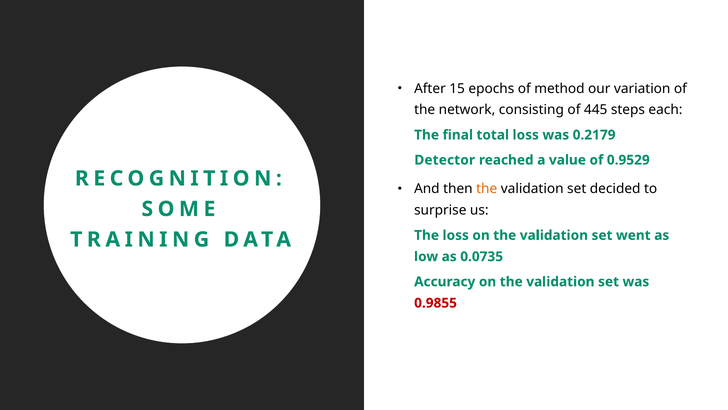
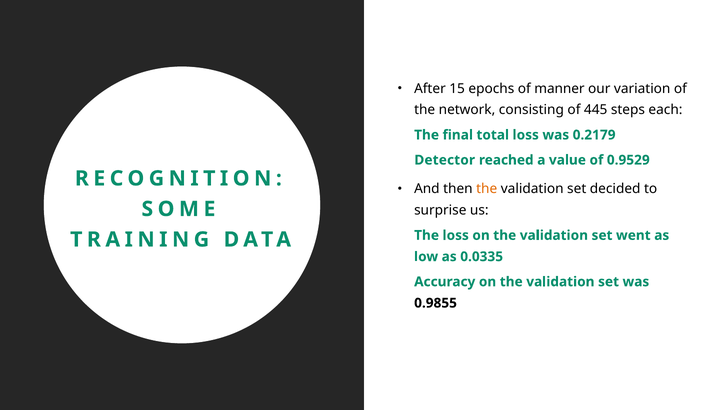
method: method -> manner
0.0735: 0.0735 -> 0.0335
0.9855 colour: red -> black
